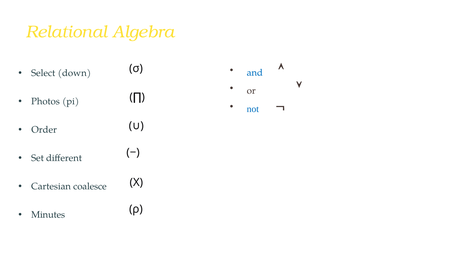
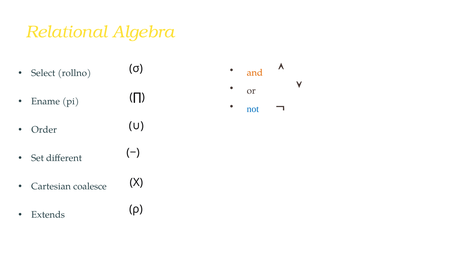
down: down -> rollno
and colour: blue -> orange
Photos: Photos -> Ename
Minutes: Minutes -> Extends
